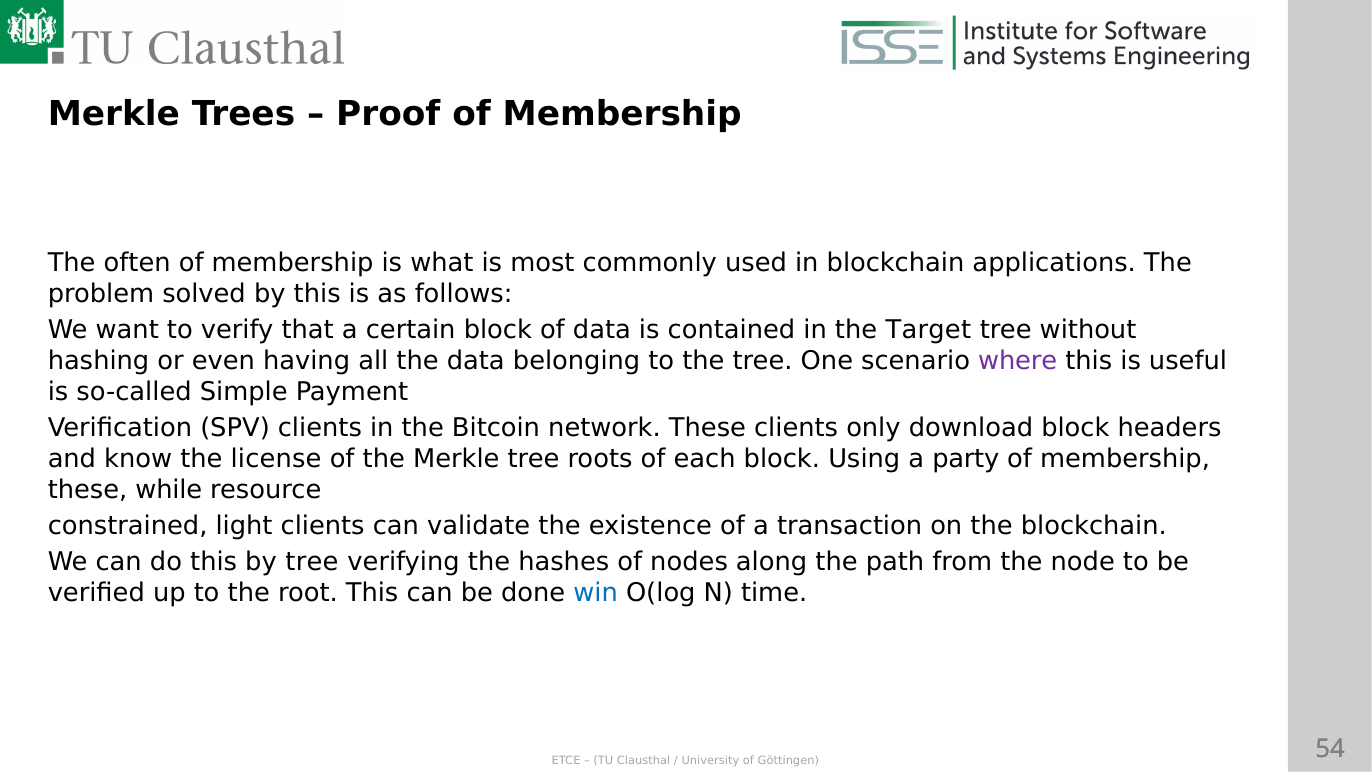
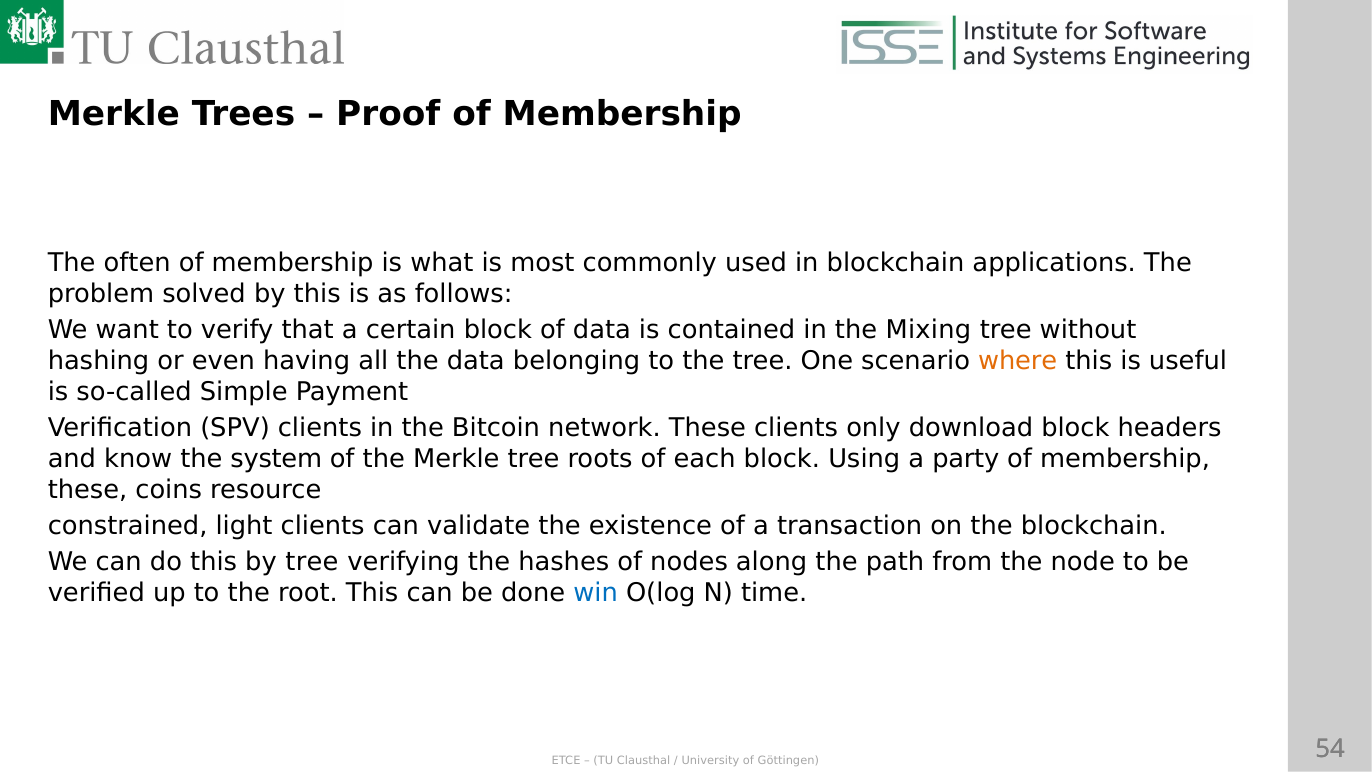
Target: Target -> Mixing
where colour: purple -> orange
license: license -> system
while: while -> coins
